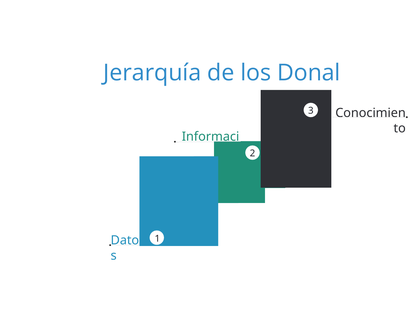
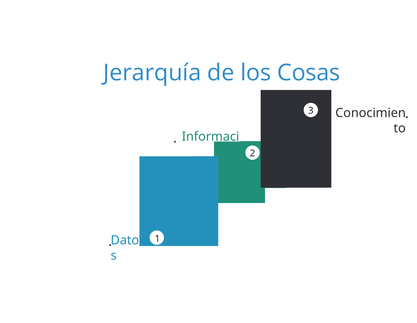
Donal: Donal -> Cosas
